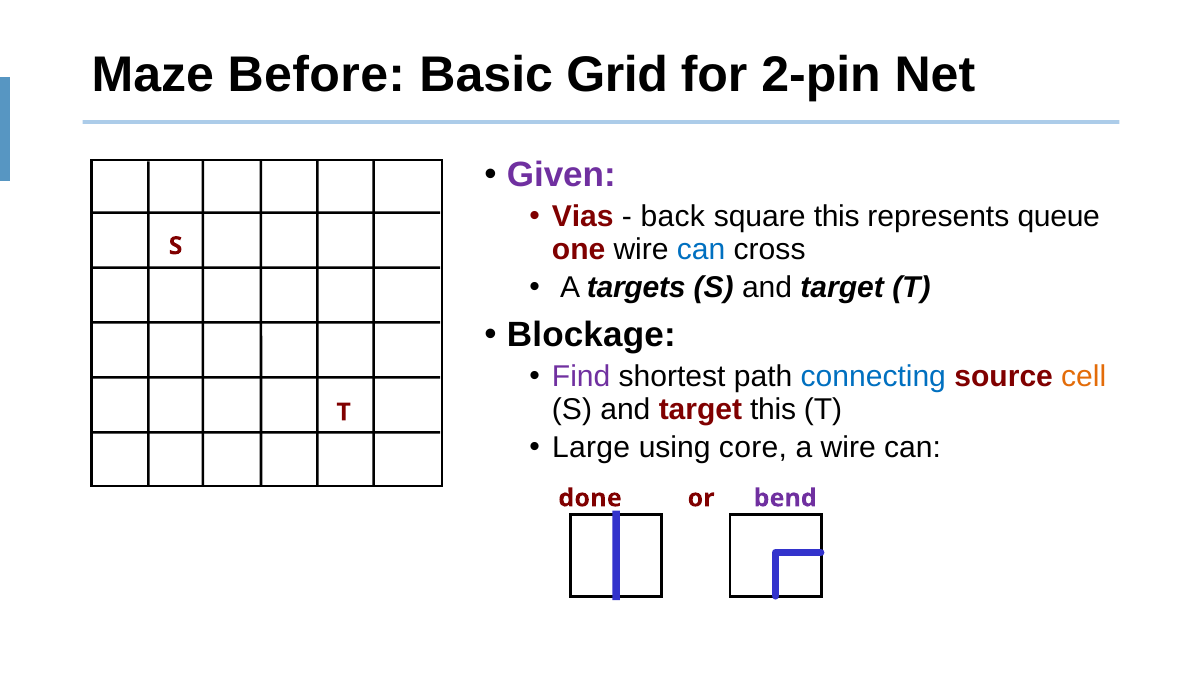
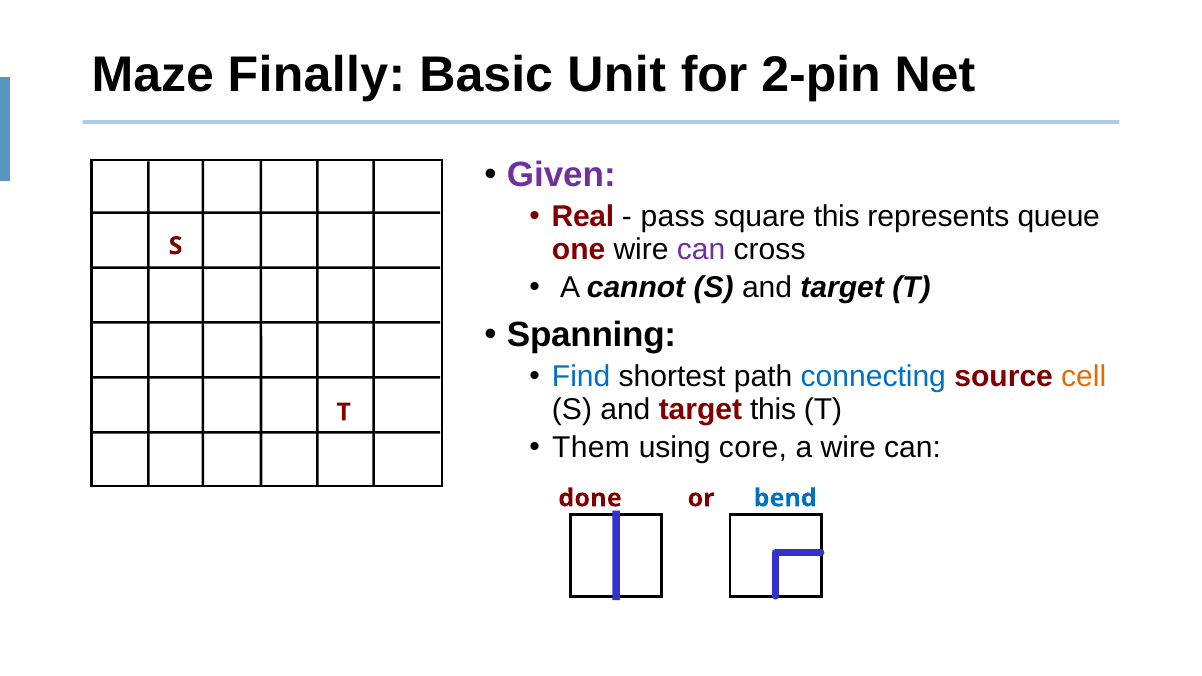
Before: Before -> Finally
Grid: Grid -> Unit
Vias: Vias -> Real
back: back -> pass
can at (701, 249) colour: blue -> purple
targets: targets -> cannot
Blockage: Blockage -> Spanning
Find colour: purple -> blue
Large: Large -> Them
bend colour: purple -> blue
